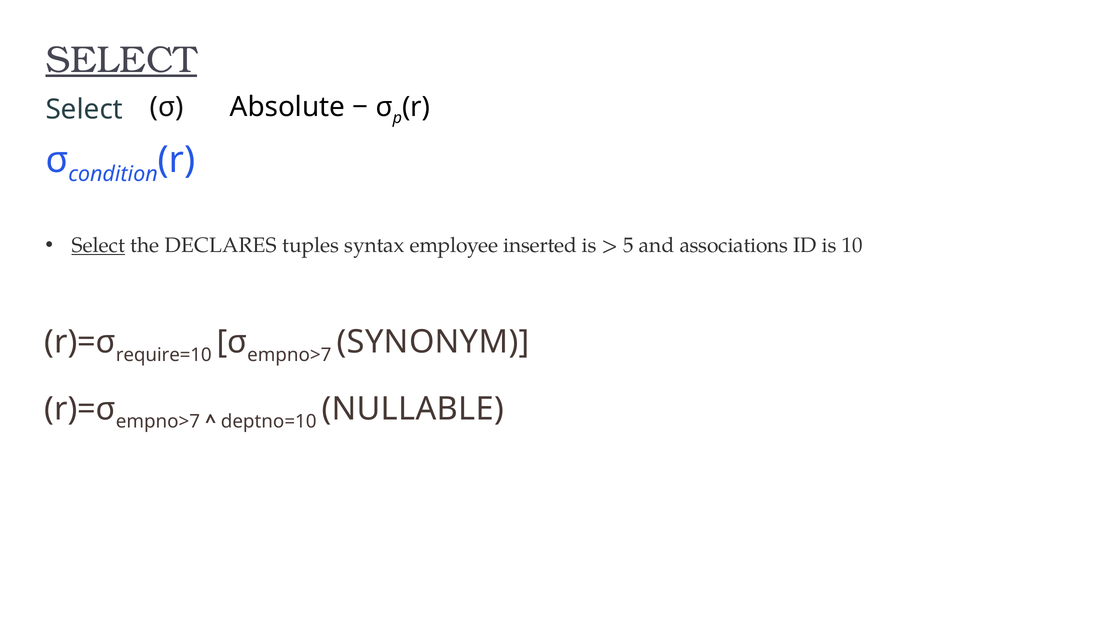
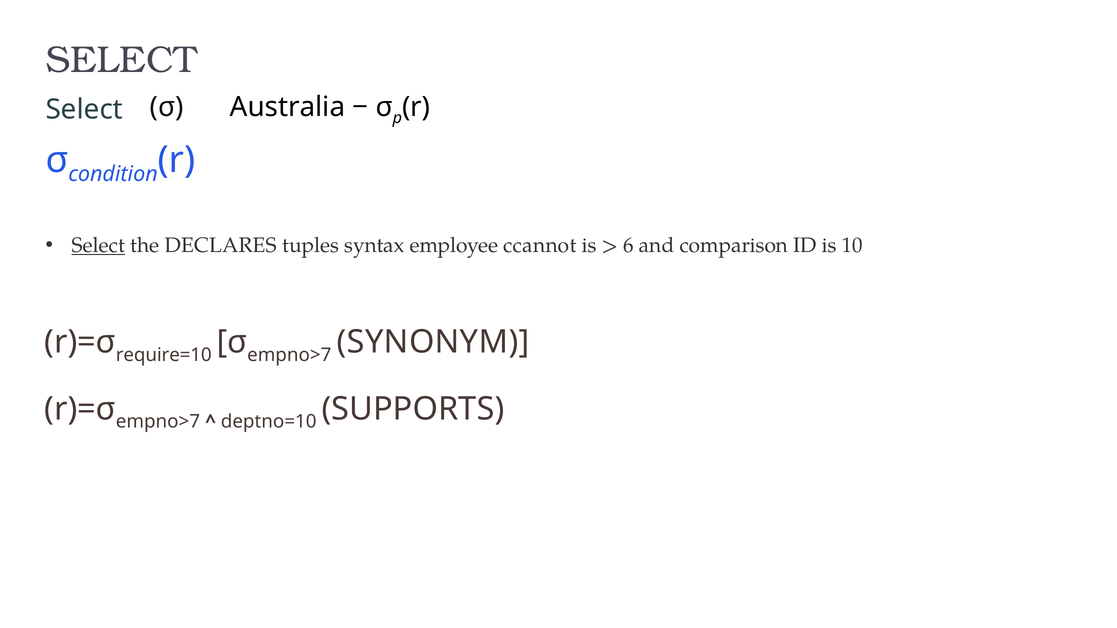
SELECT at (121, 60) underline: present -> none
Absolute: Absolute -> Australia
inserted: inserted -> ccannot
5: 5 -> 6
associations: associations -> comparison
NULLABLE: NULLABLE -> SUPPORTS
